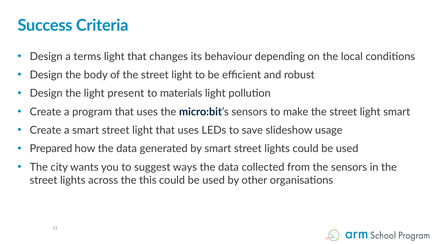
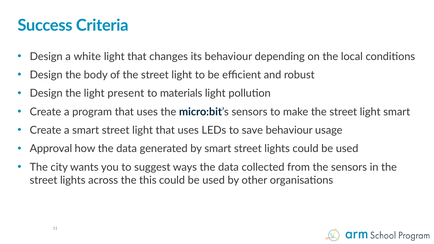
terms: terms -> white
save slideshow: slideshow -> behaviour
Prepared: Prepared -> Approval
